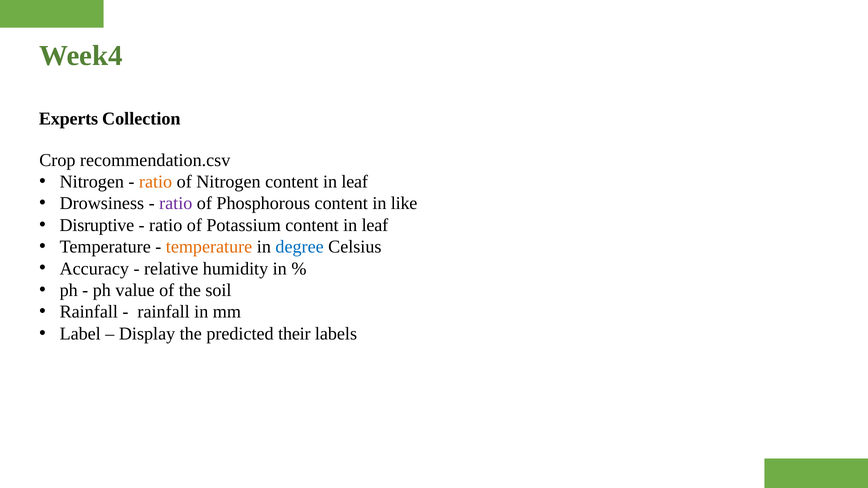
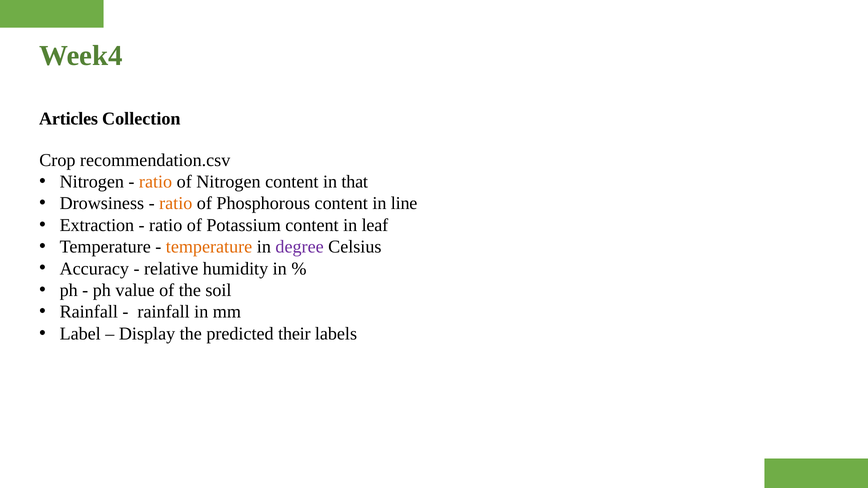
Experts: Experts -> Articles
Nitrogen content in leaf: leaf -> that
ratio at (176, 204) colour: purple -> orange
like: like -> line
Disruptive: Disruptive -> Extraction
degree colour: blue -> purple
